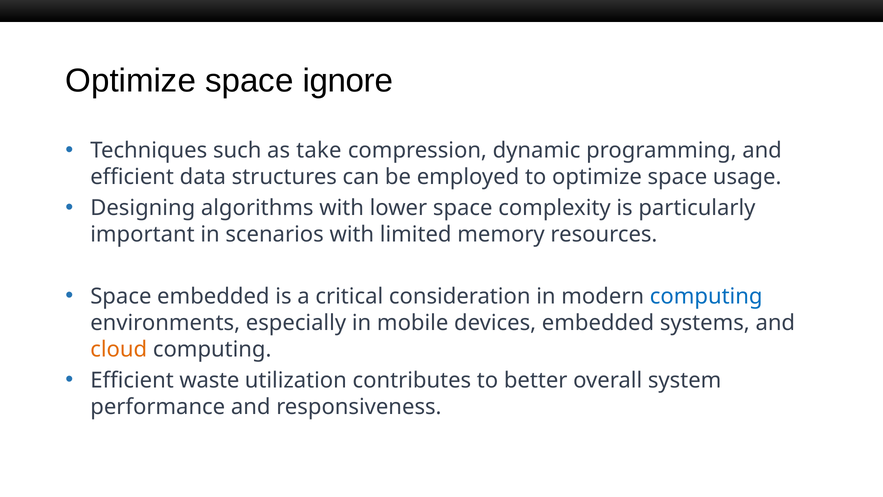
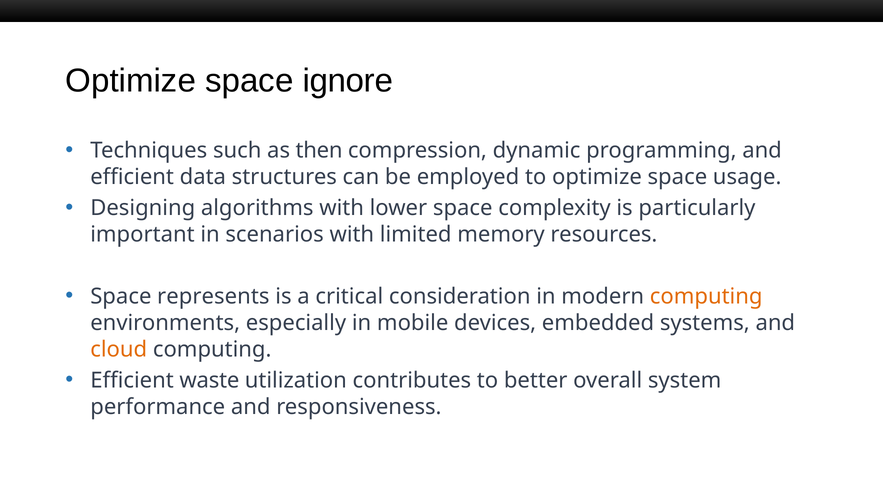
take: take -> then
Space embedded: embedded -> represents
computing at (706, 296) colour: blue -> orange
